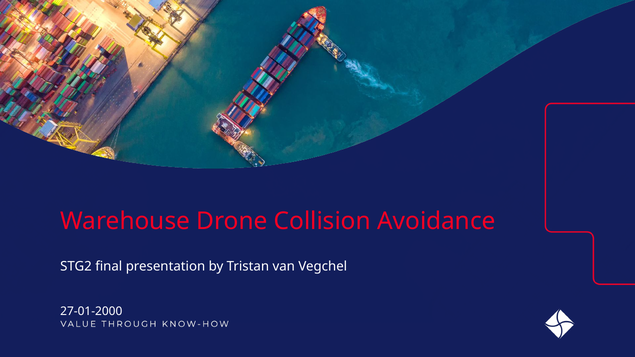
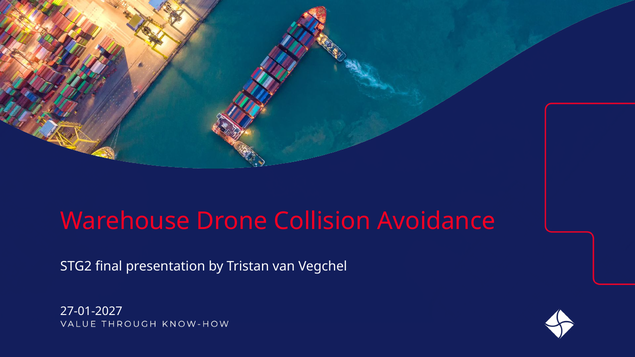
27-01-2000: 27-01-2000 -> 27-01-2027
